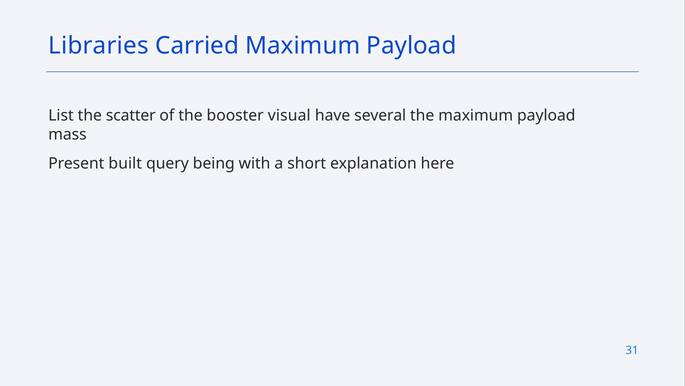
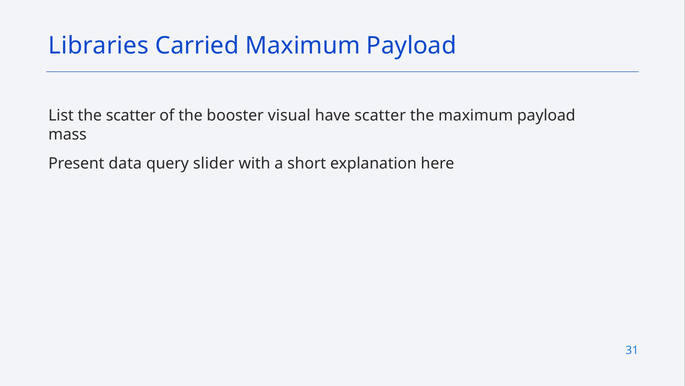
have several: several -> scatter
built: built -> data
being: being -> slider
